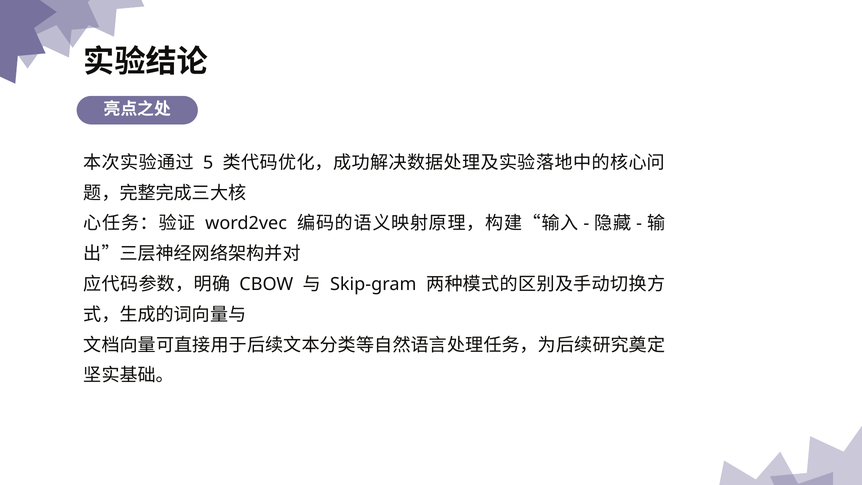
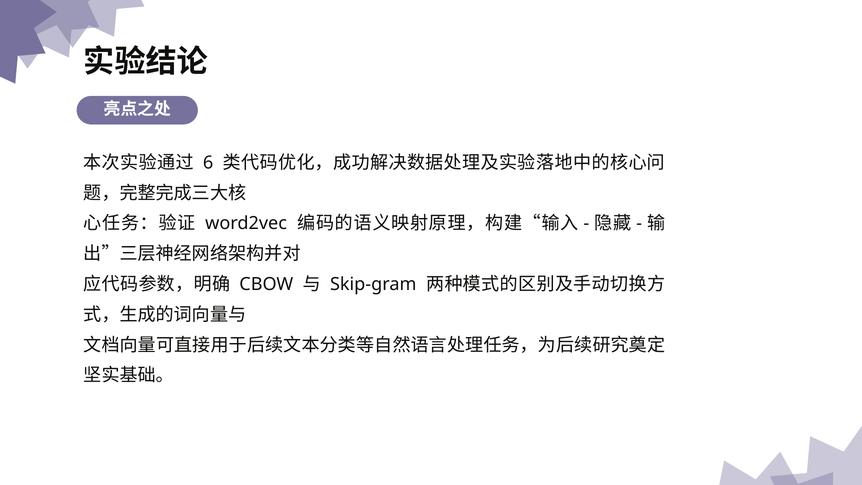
5: 5 -> 6
